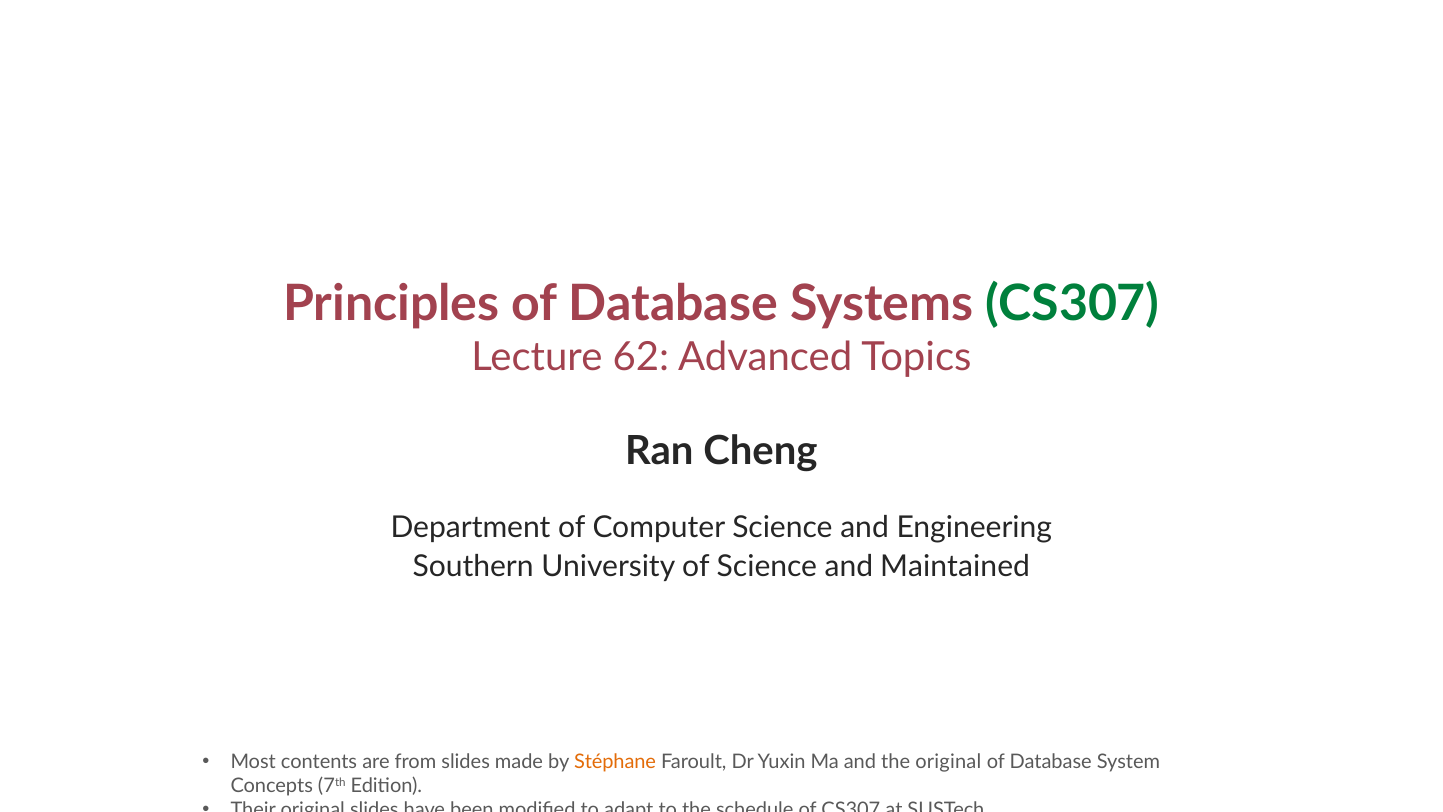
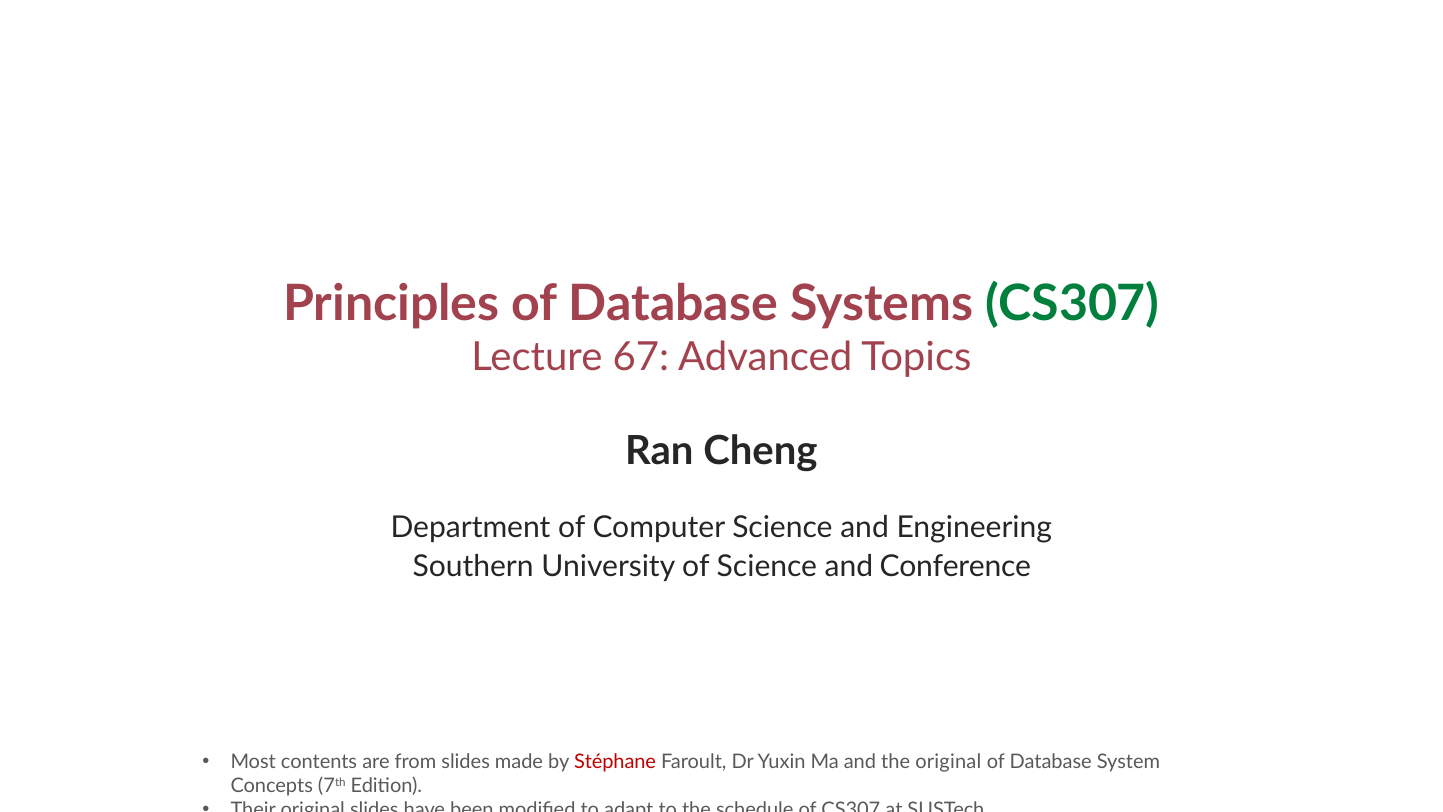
62: 62 -> 67
Maintained: Maintained -> Conference
Stéphane colour: orange -> red
